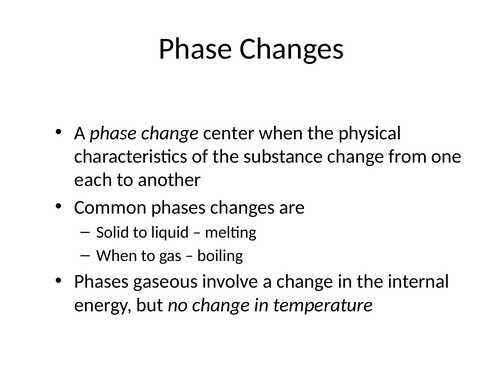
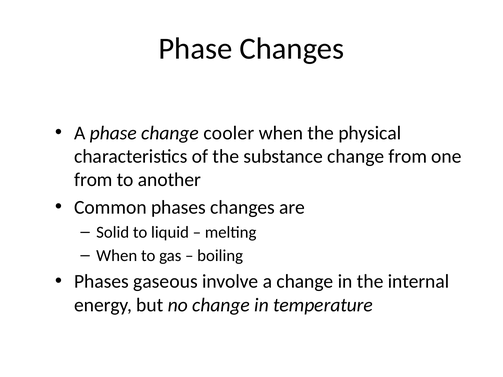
center: center -> cooler
each at (93, 180): each -> from
